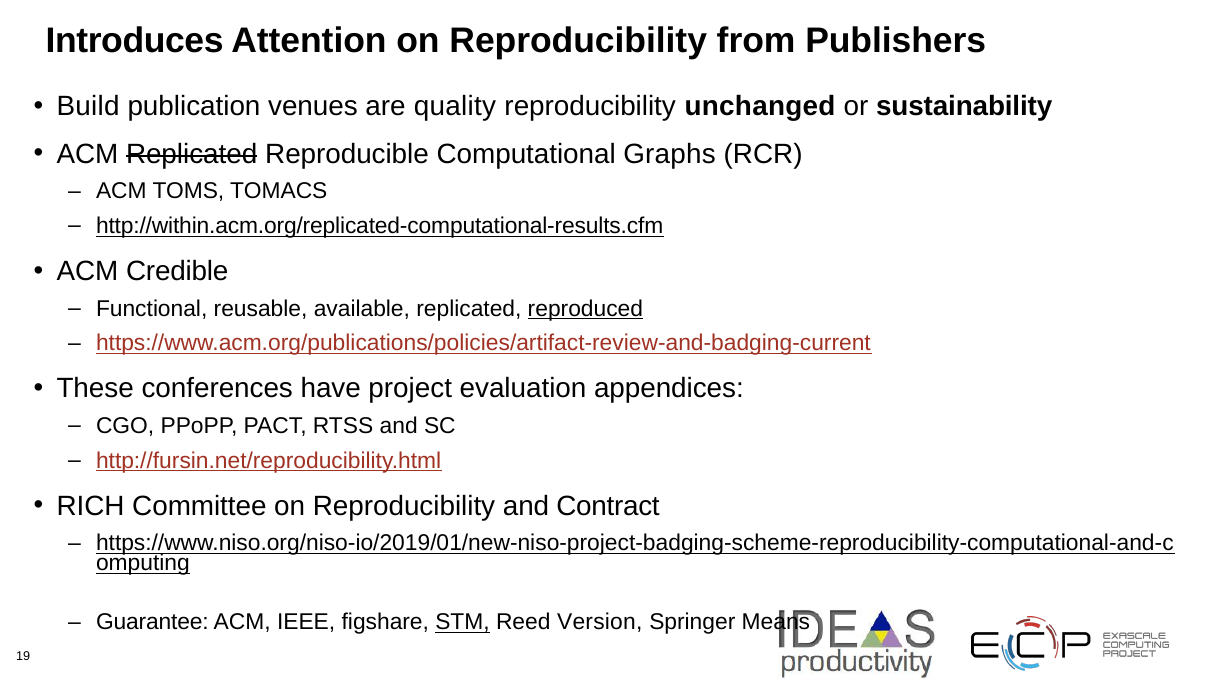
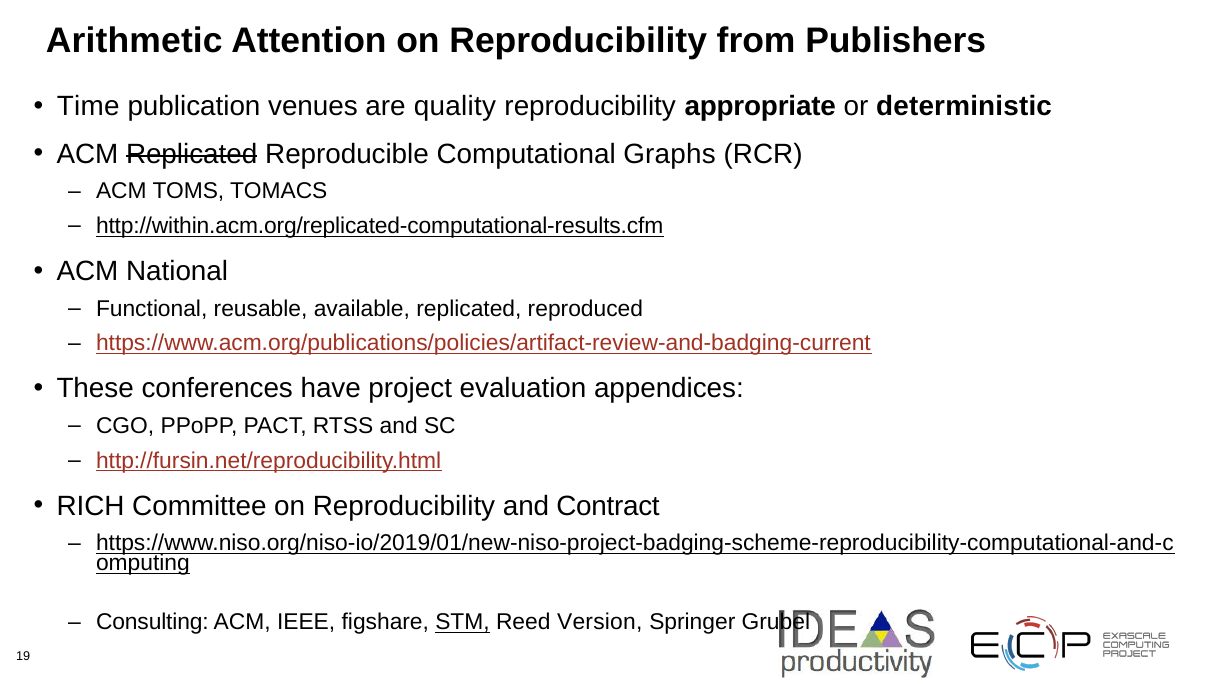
Introduces: Introduces -> Arithmetic
Build: Build -> Time
unchanged: unchanged -> appropriate
sustainability: sustainability -> deterministic
Credible: Credible -> National
reproduced underline: present -> none
Guarantee: Guarantee -> Consulting
Means: Means -> Grubel
